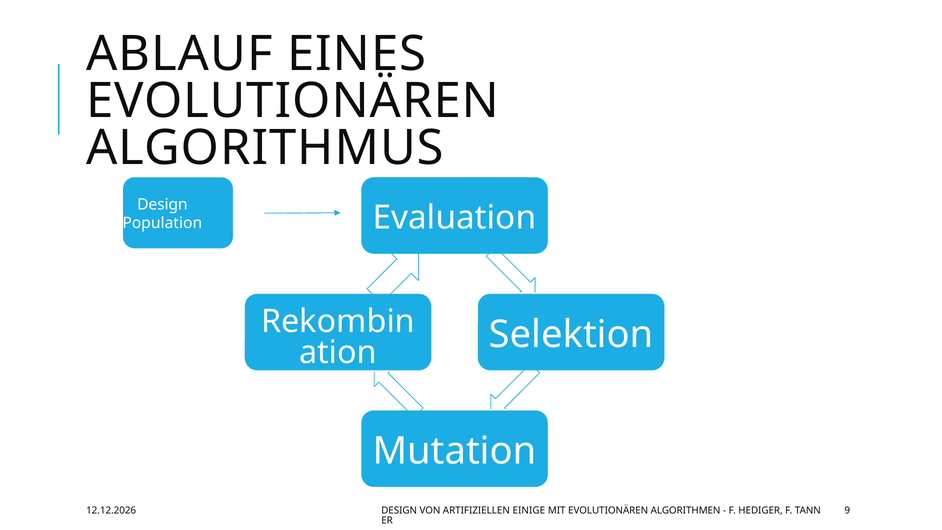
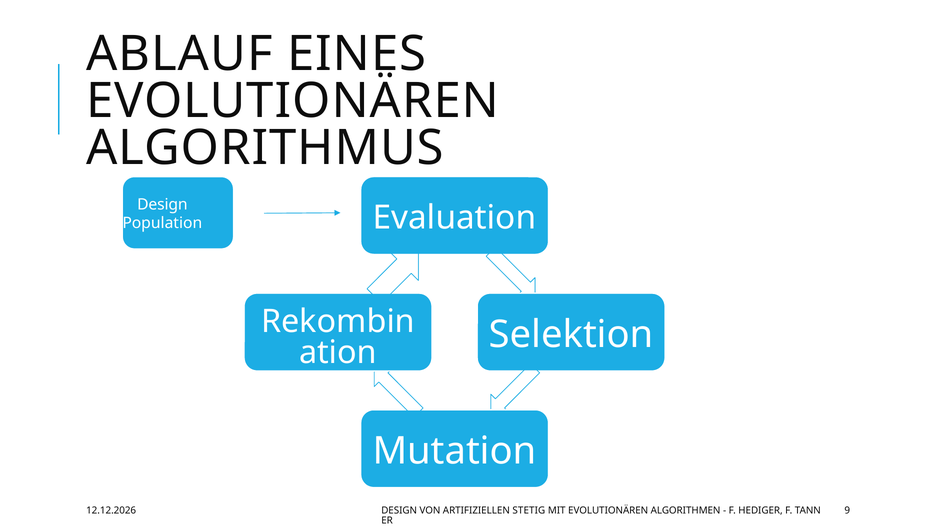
EINIGE: EINIGE -> STETIG
